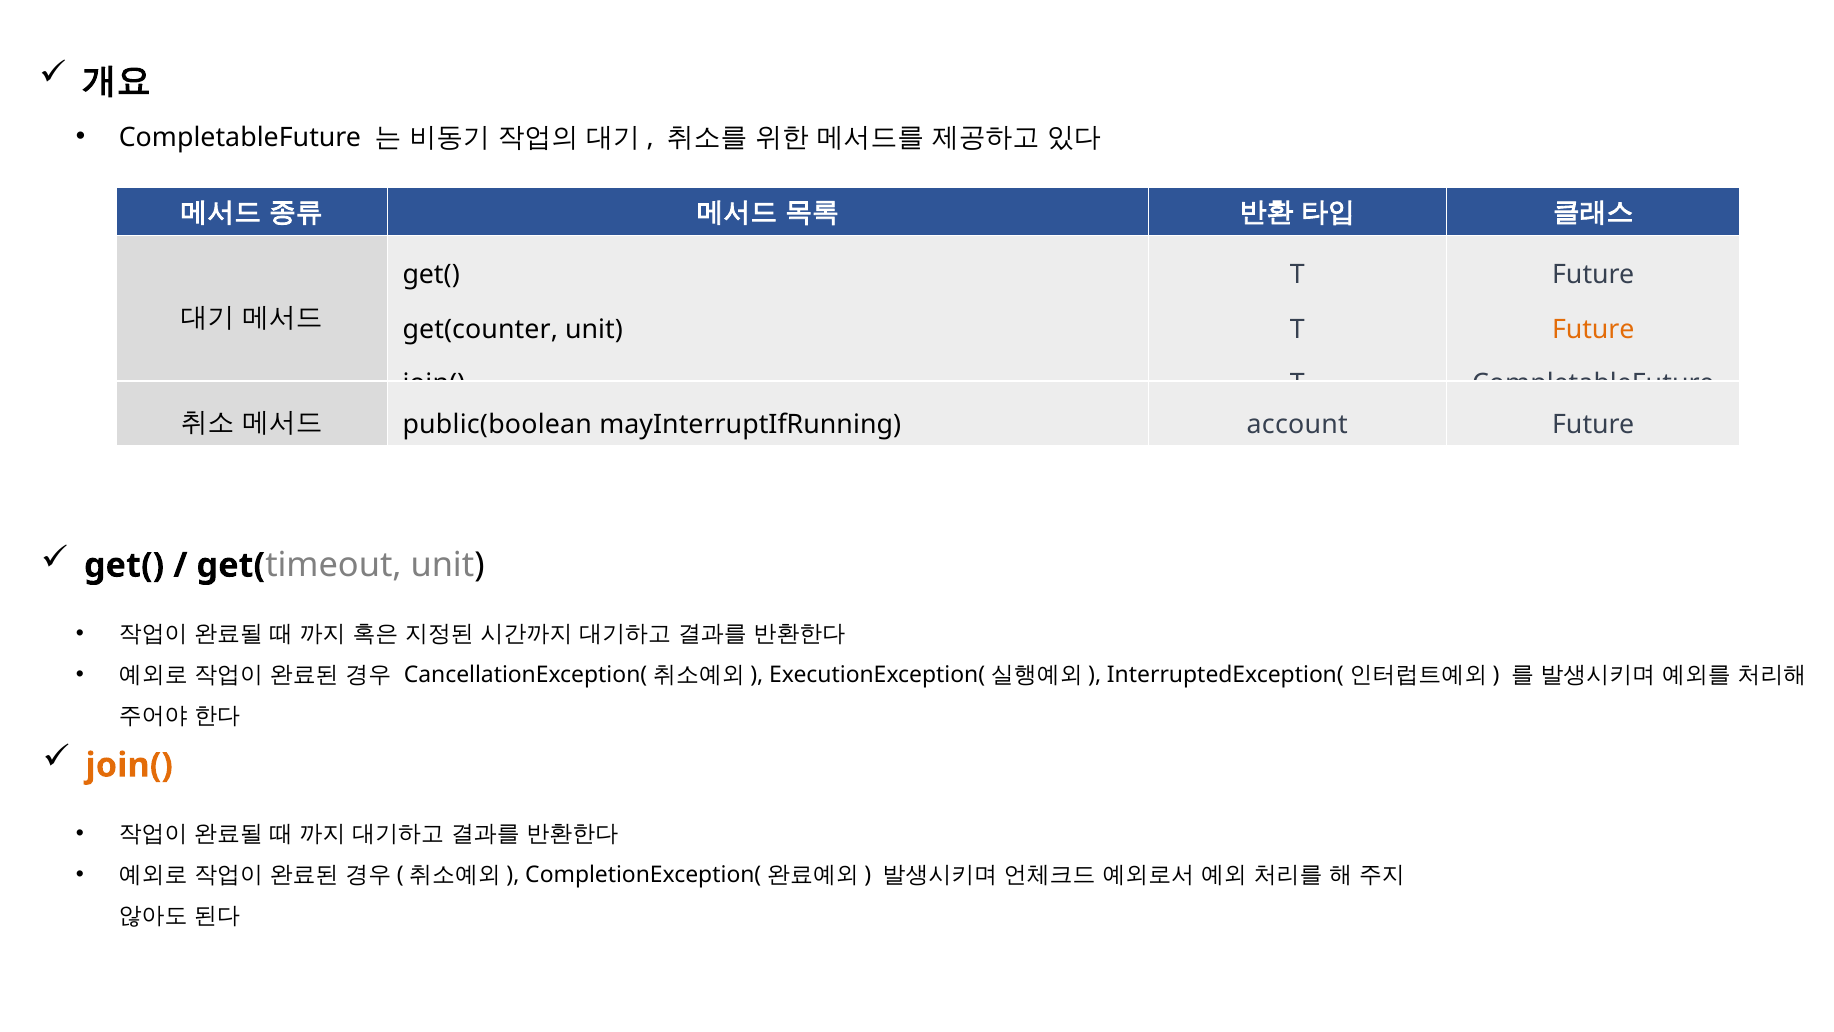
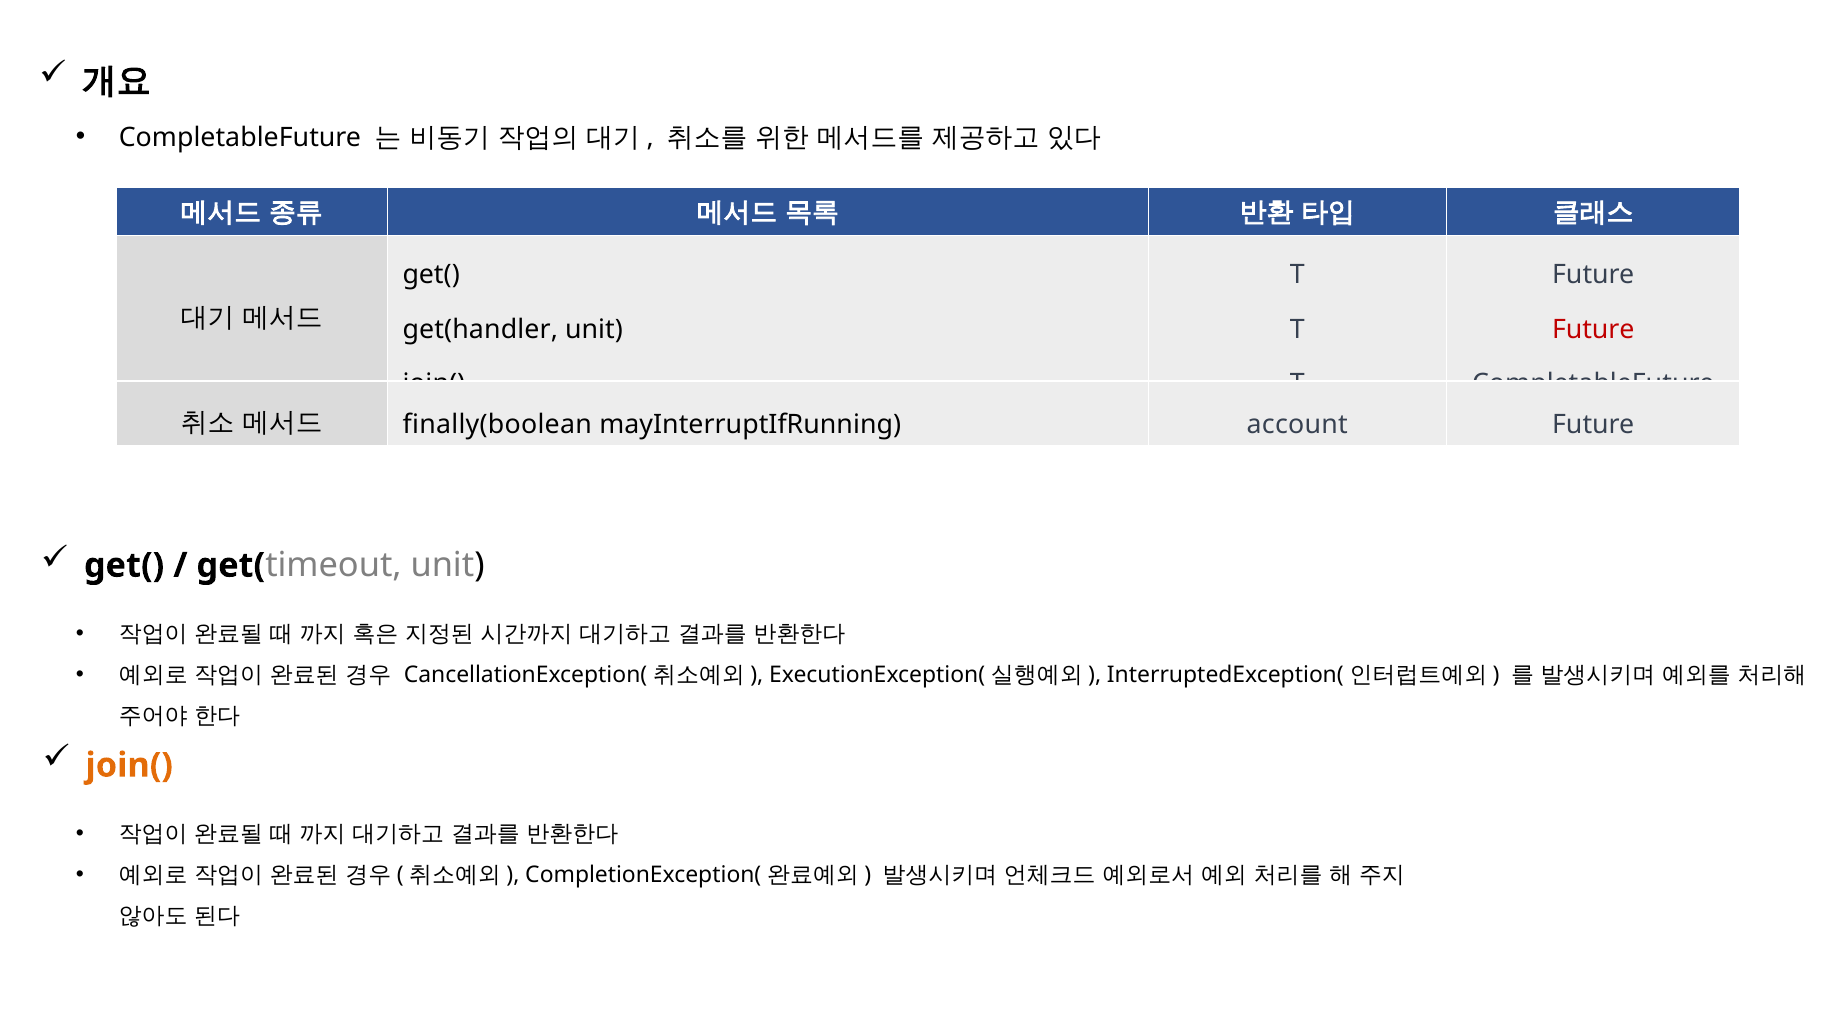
get(counter: get(counter -> get(handler
Future at (1593, 329) colour: orange -> red
public(boolean: public(boolean -> finally(boolean
